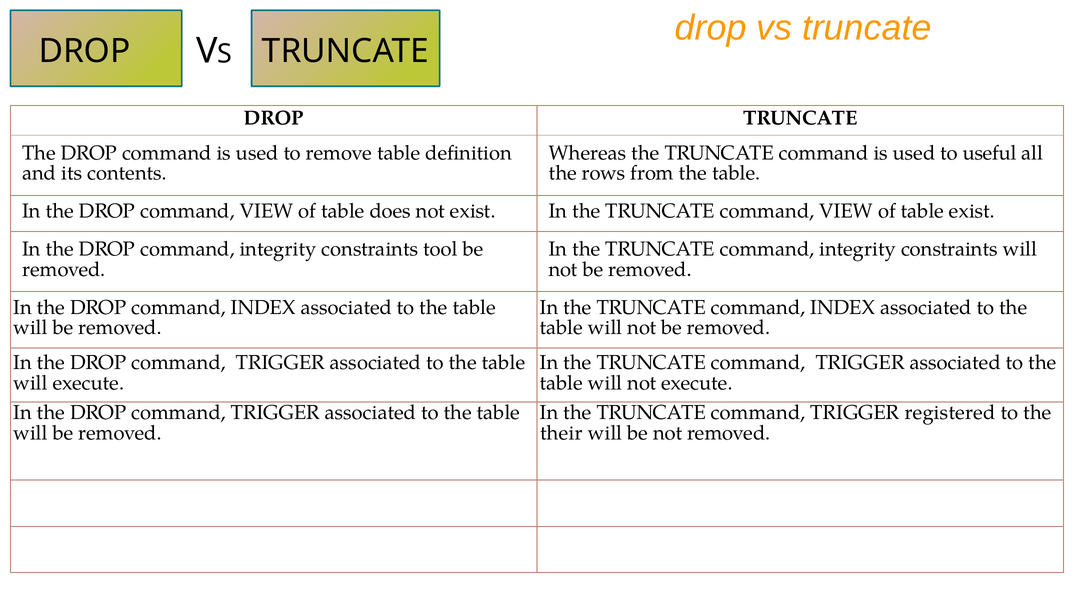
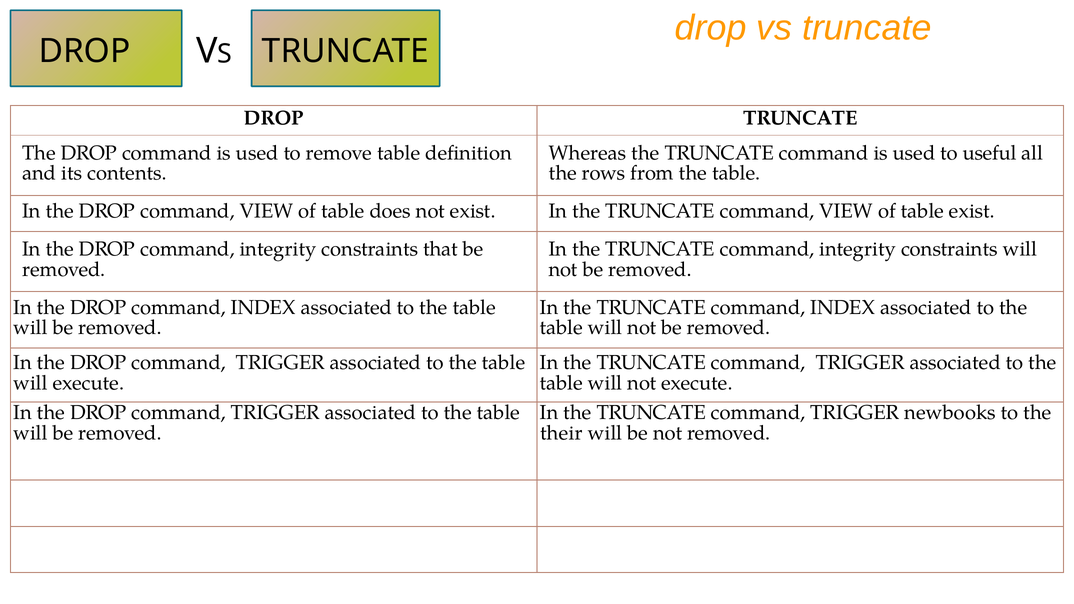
tool: tool -> that
registered: registered -> newbooks
